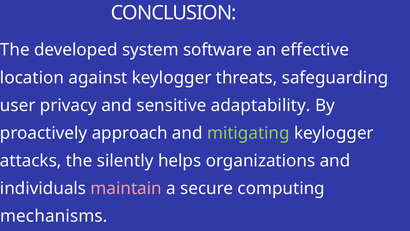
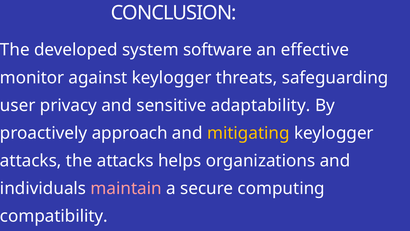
location: location -> monitor
mitigating colour: light green -> yellow
the silently: silently -> attacks
mechanisms: mechanisms -> compatibility
